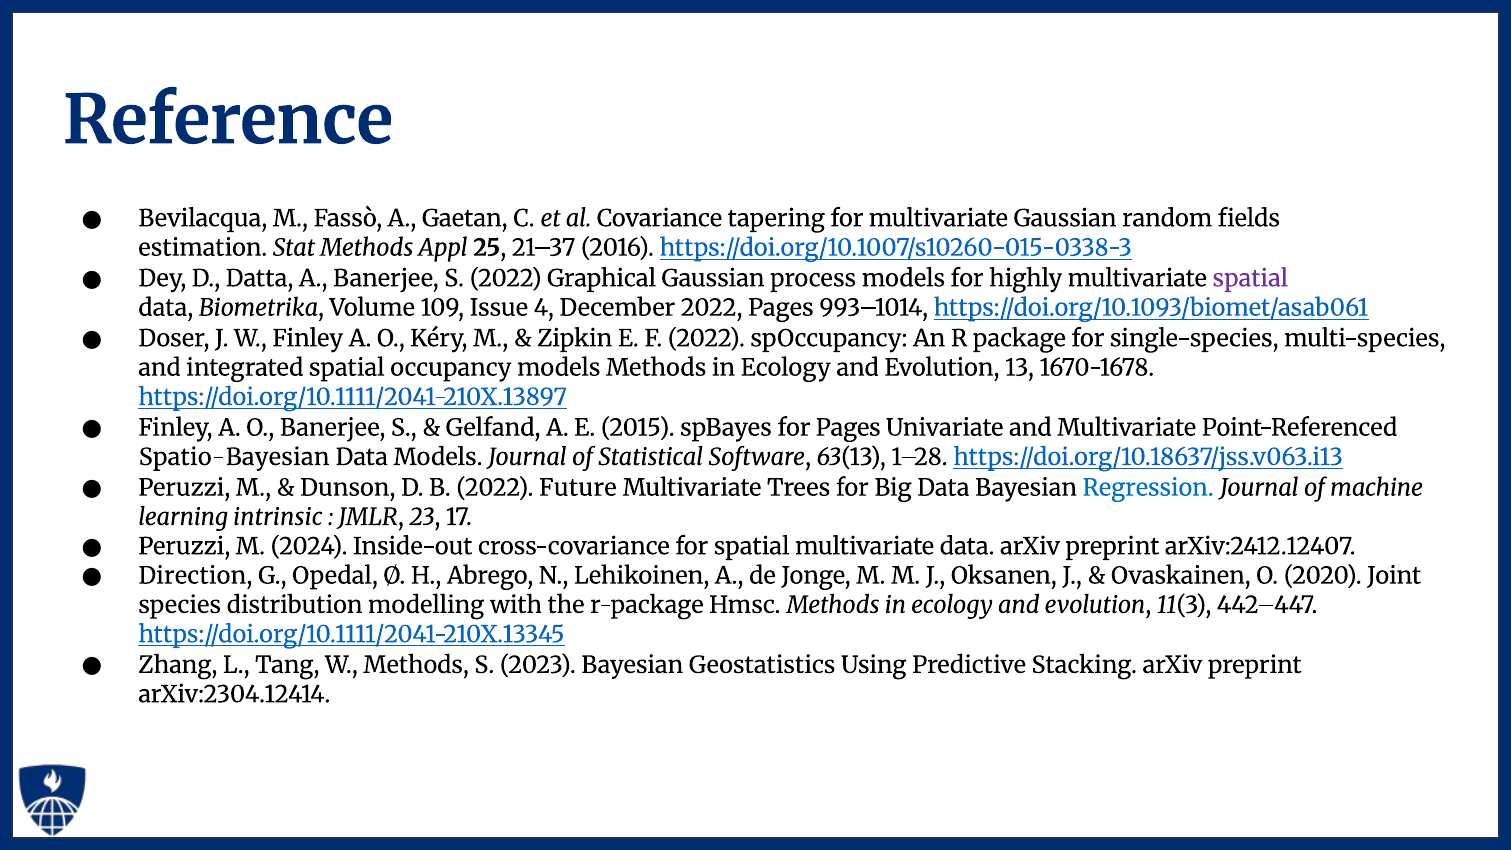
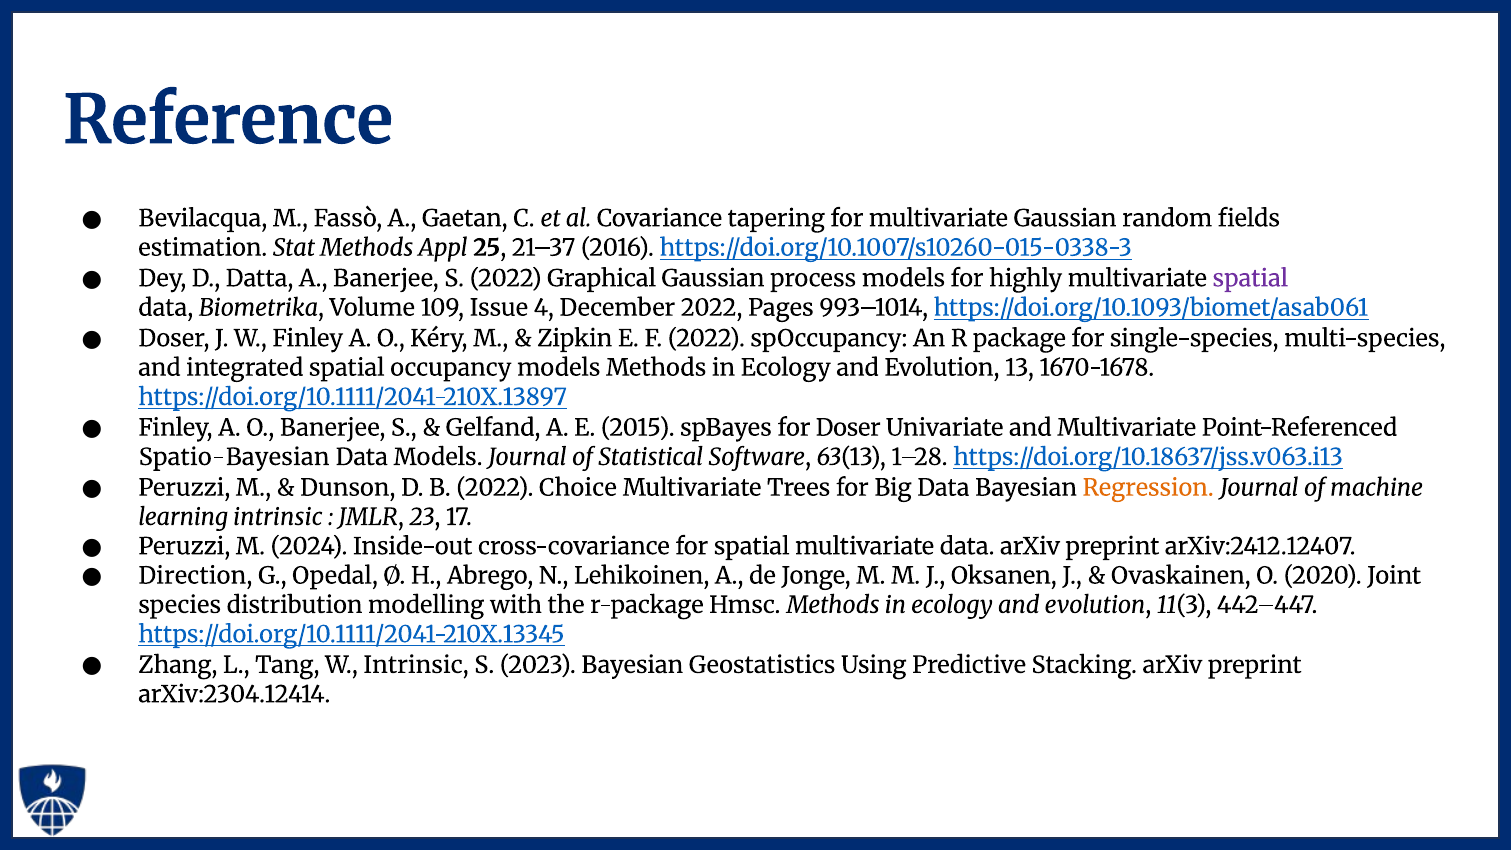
for Pages: Pages -> Doser
Future: Future -> Choice
Regression colour: blue -> orange
W Methods: Methods -> Intrinsic
